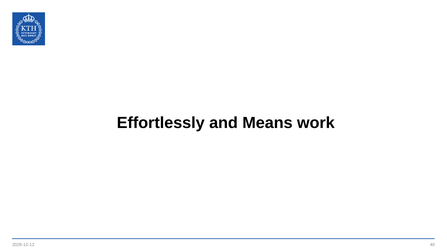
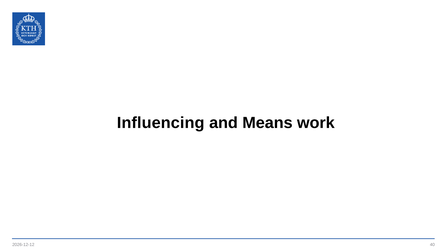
Effortlessly: Effortlessly -> Influencing
